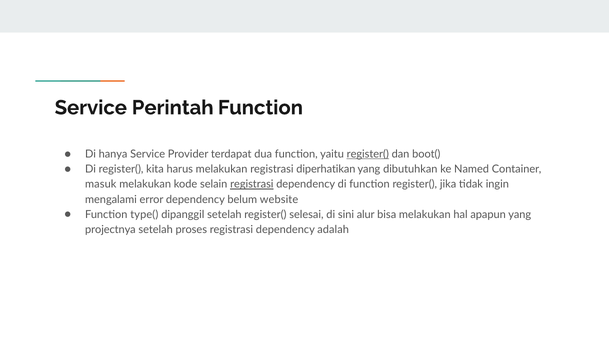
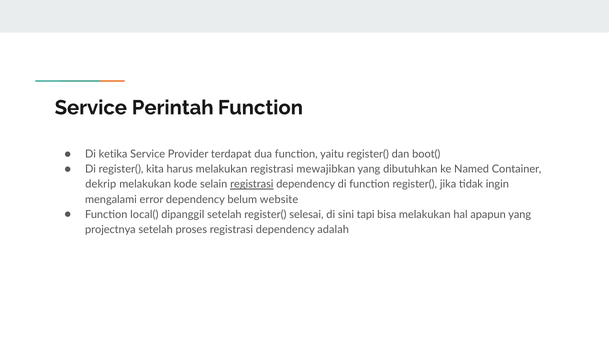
hanya: hanya -> ketika
register( at (368, 154) underline: present -> none
diperhatikan: diperhatikan -> mewajibkan
masuk: masuk -> dekrip
type(: type( -> local(
alur: alur -> tapi
